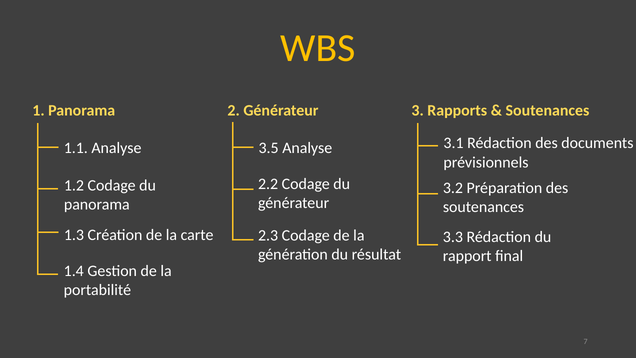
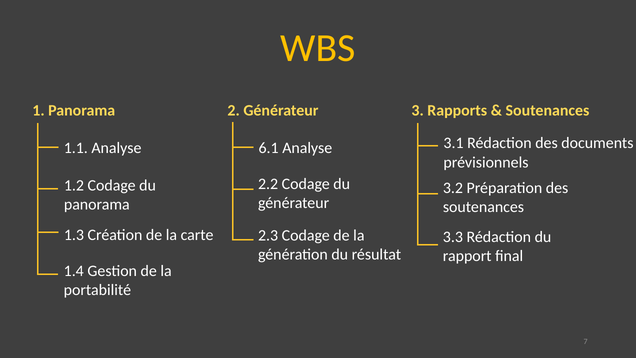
3.5: 3.5 -> 6.1
